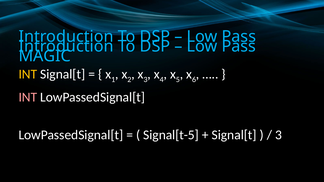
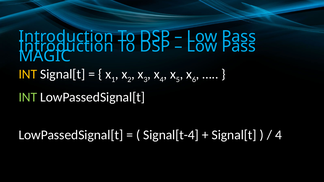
INT at (28, 97) colour: pink -> light green
Signal[t-5: Signal[t-5 -> Signal[t-4
3 at (278, 135): 3 -> 4
